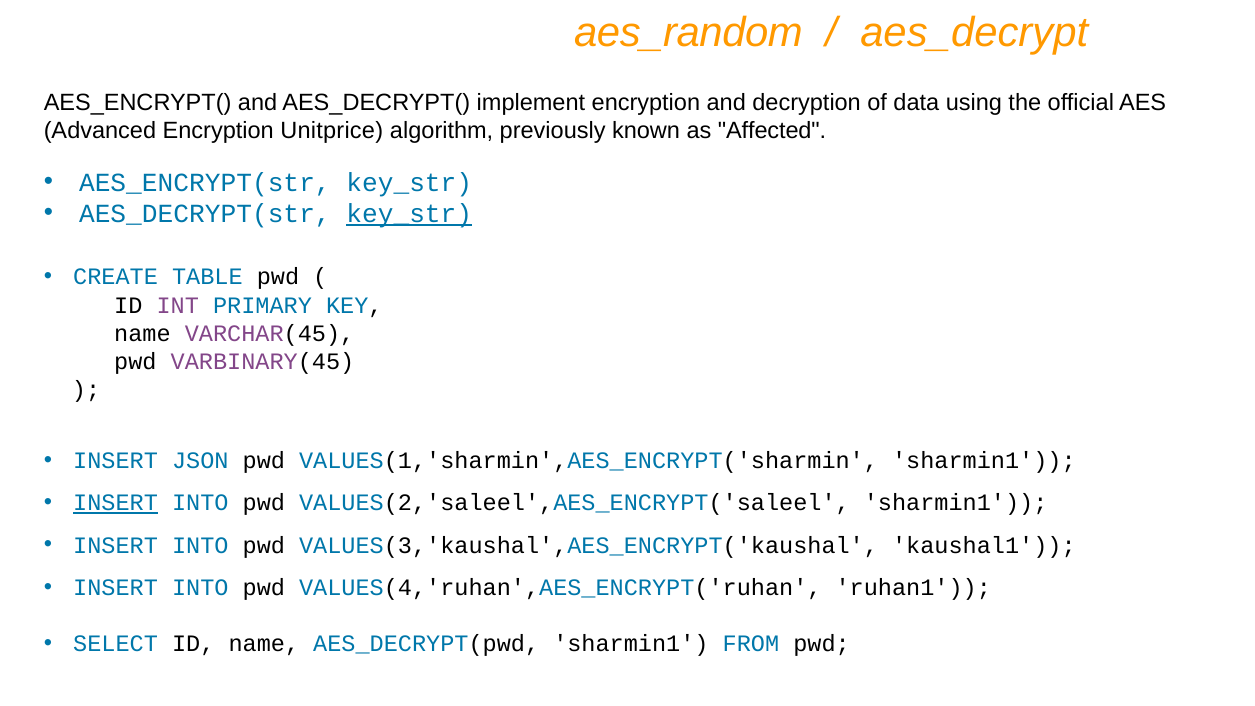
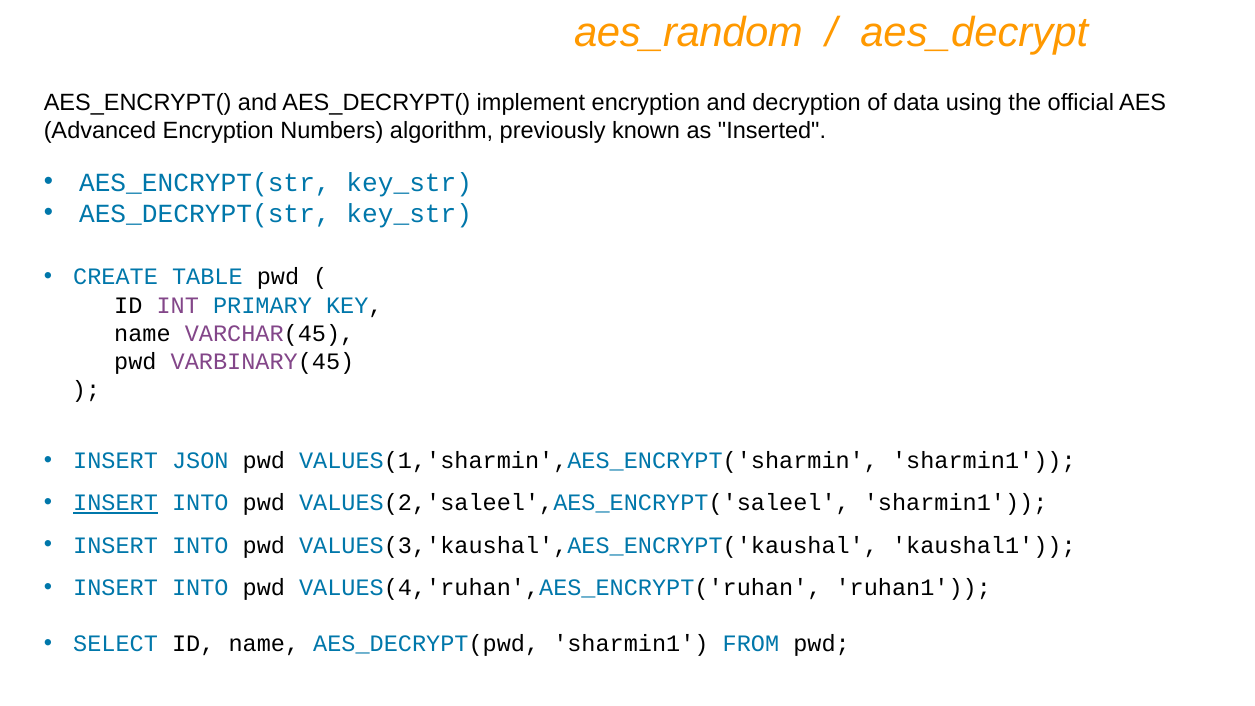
Unitprice: Unitprice -> Numbers
Affected: Affected -> Inserted
key_str at (409, 214) underline: present -> none
